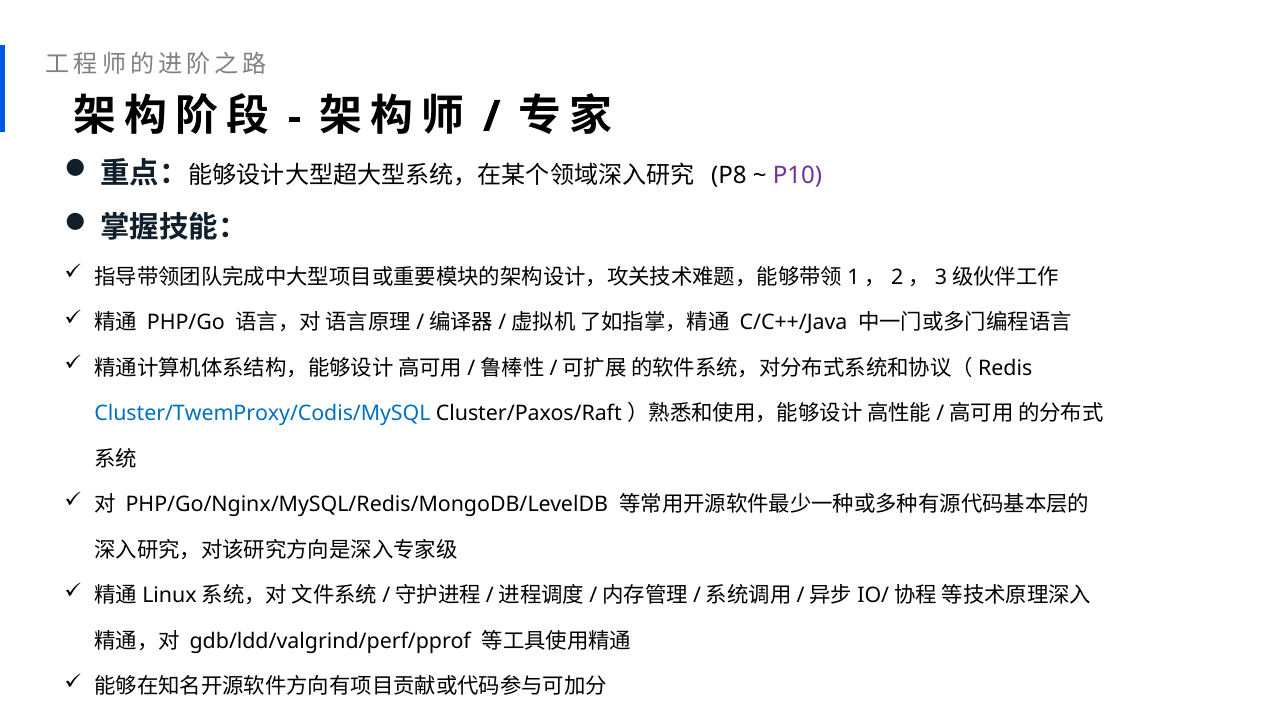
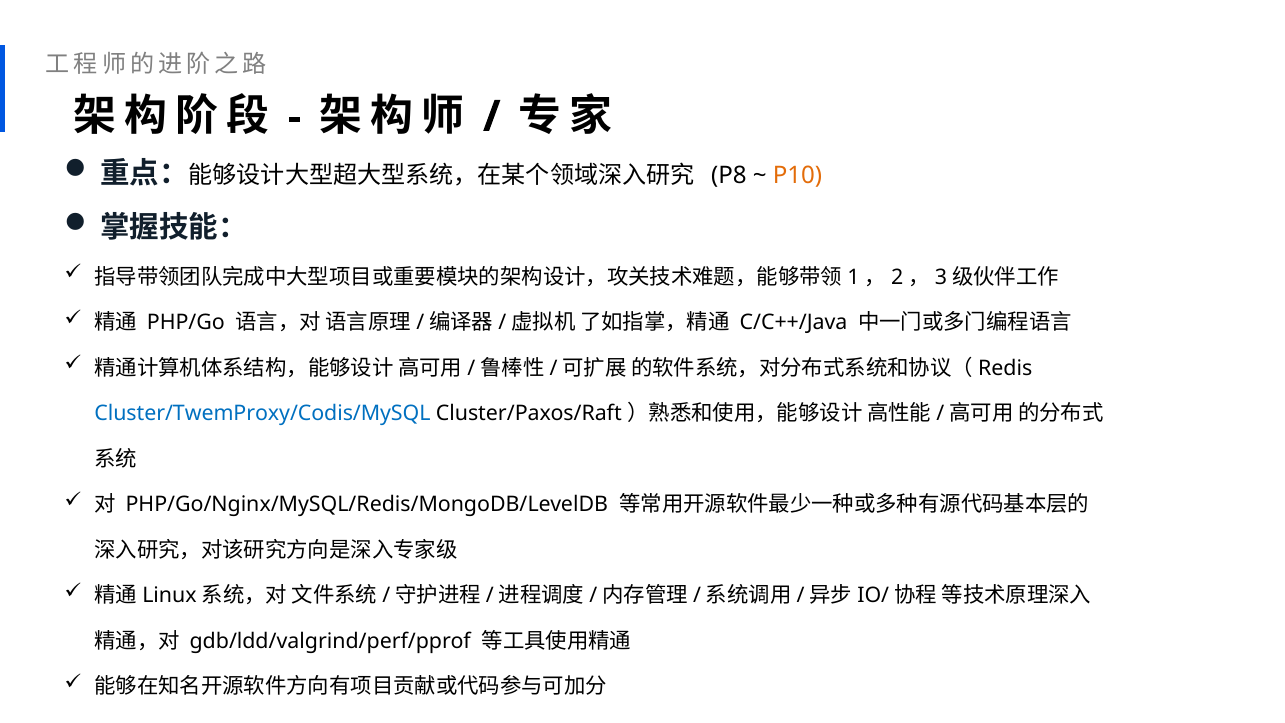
P10 colour: purple -> orange
